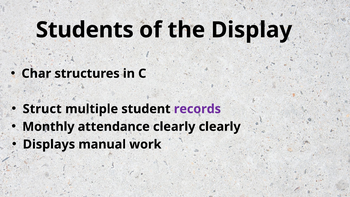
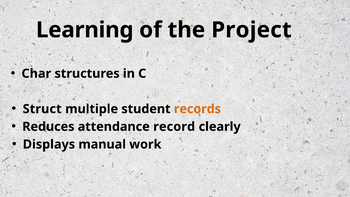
Students: Students -> Learning
Display: Display -> Project
records colour: purple -> orange
Monthly: Monthly -> Reduces
attendance clearly: clearly -> record
